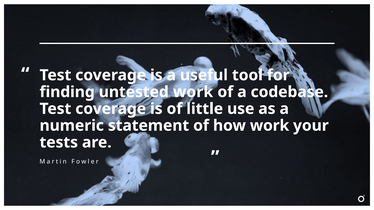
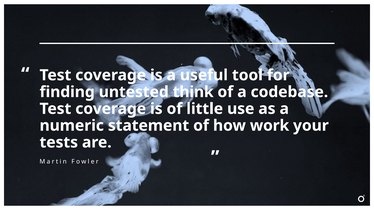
untested work: work -> think
